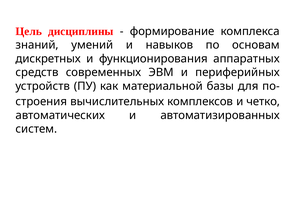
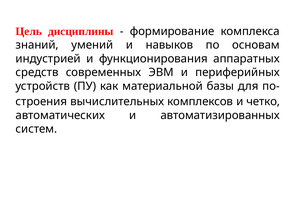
дискретных: дискретных -> индустрией
